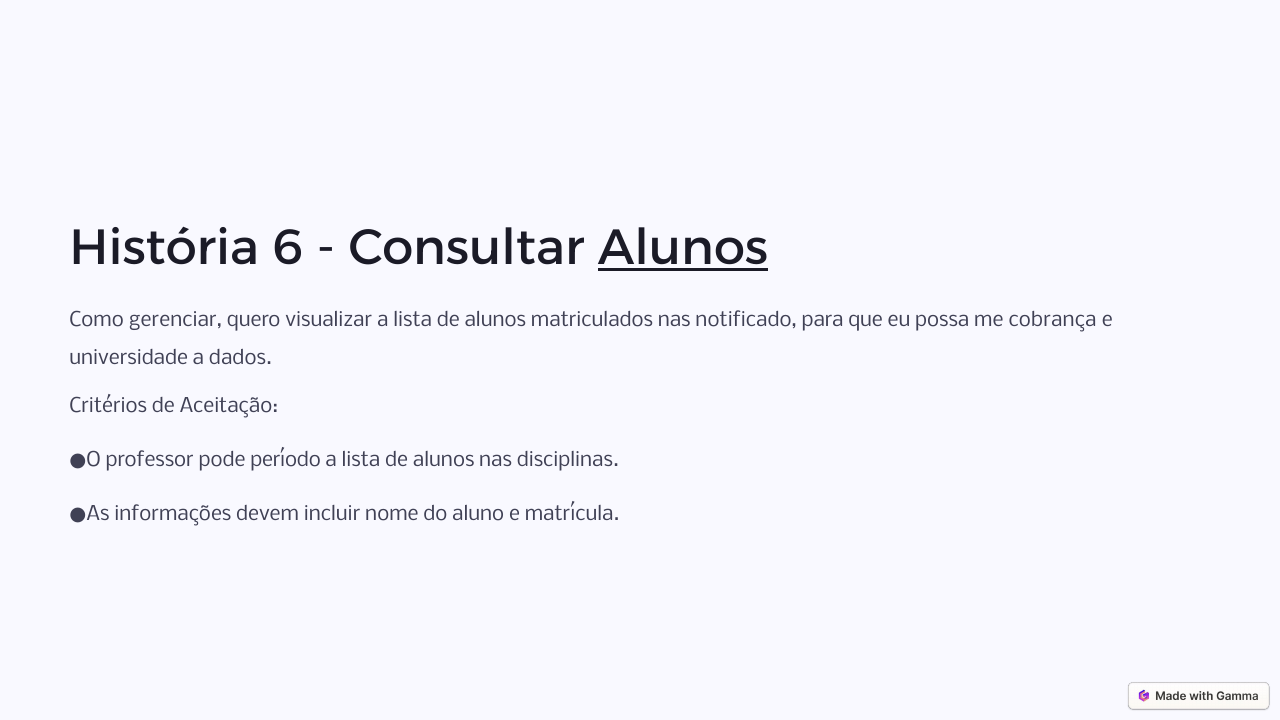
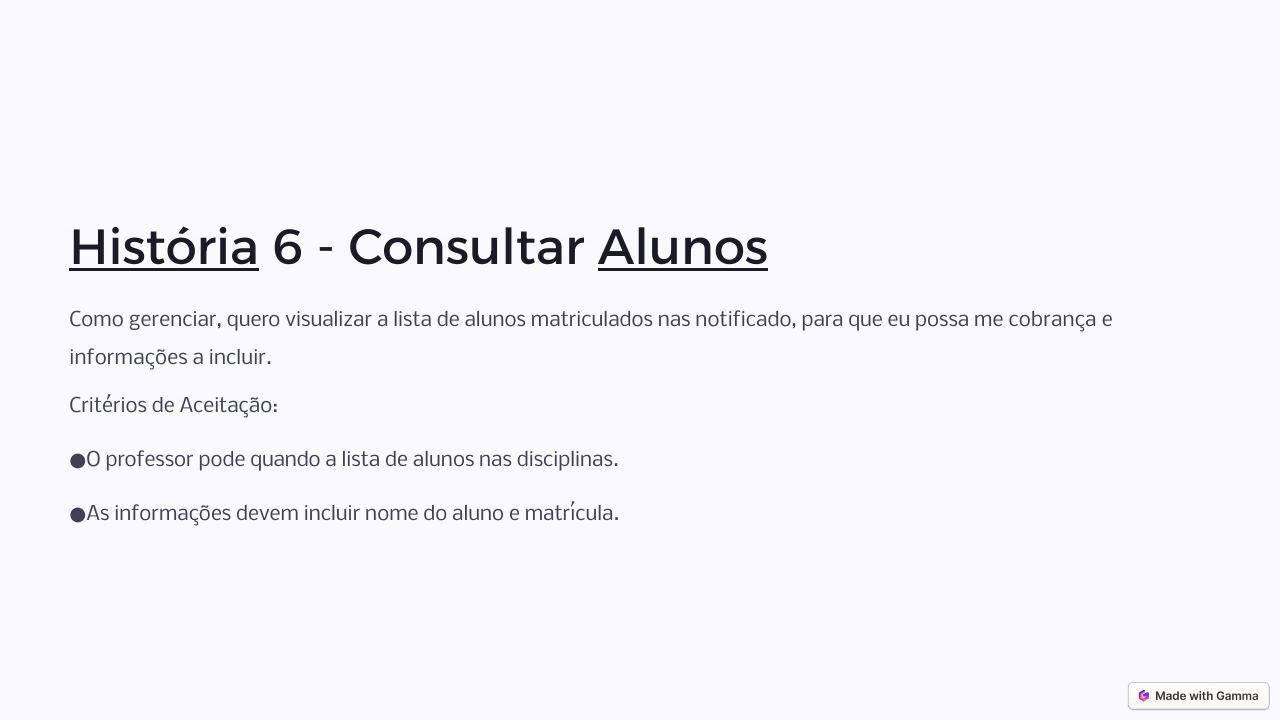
História underline: none -> present
universidade at (129, 358): universidade -> informações
a dados: dados -> incluir
período: período -> quando
